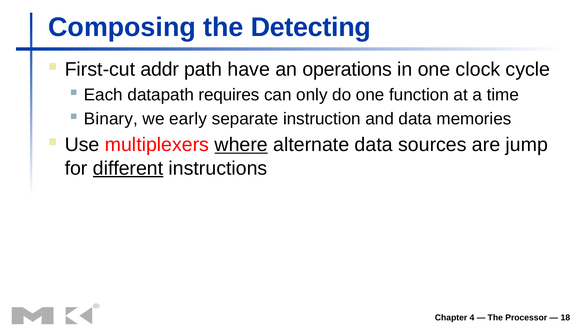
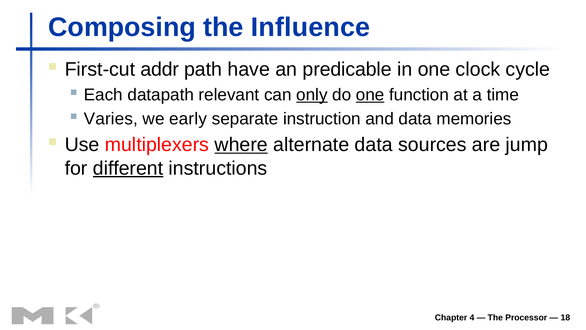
Detecting: Detecting -> Influence
operations: operations -> predicable
requires: requires -> relevant
only underline: none -> present
one at (370, 95) underline: none -> present
Binary: Binary -> Varies
